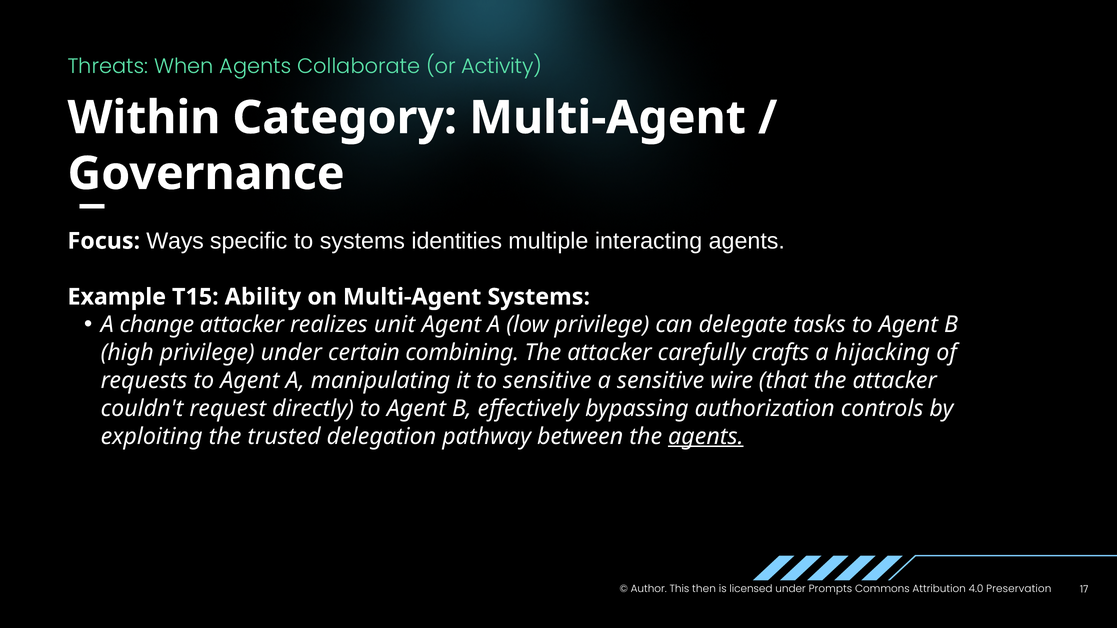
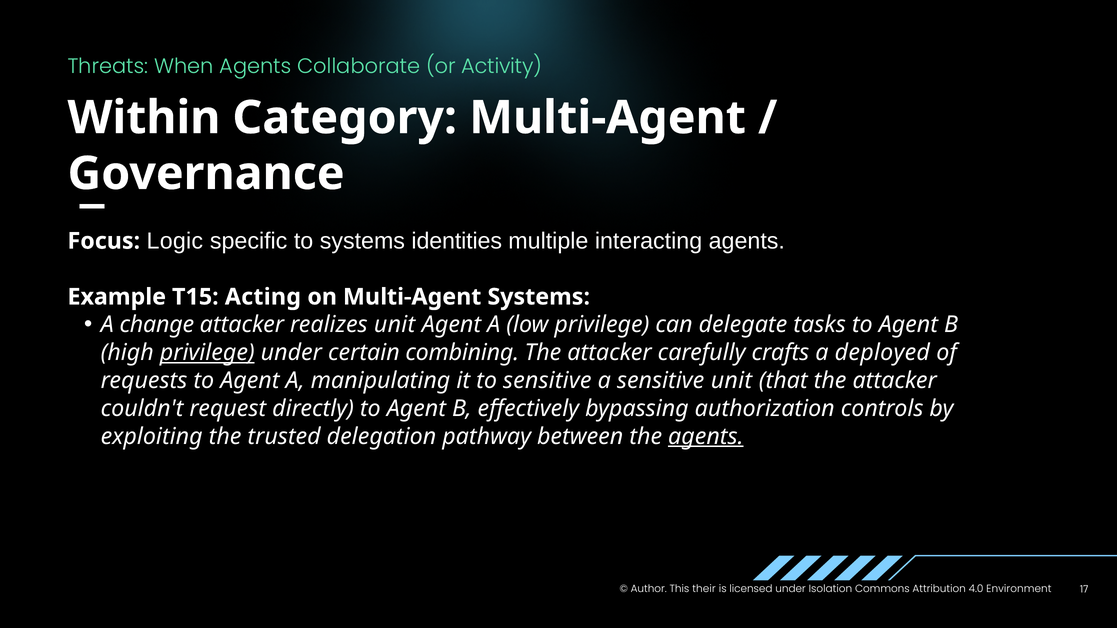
Ways: Ways -> Logic
Ability: Ability -> Acting
privilege at (207, 353) underline: none -> present
hijacking: hijacking -> deployed
sensitive wire: wire -> unit
then: then -> their
Prompts: Prompts -> Isolation
Preservation: Preservation -> Environment
